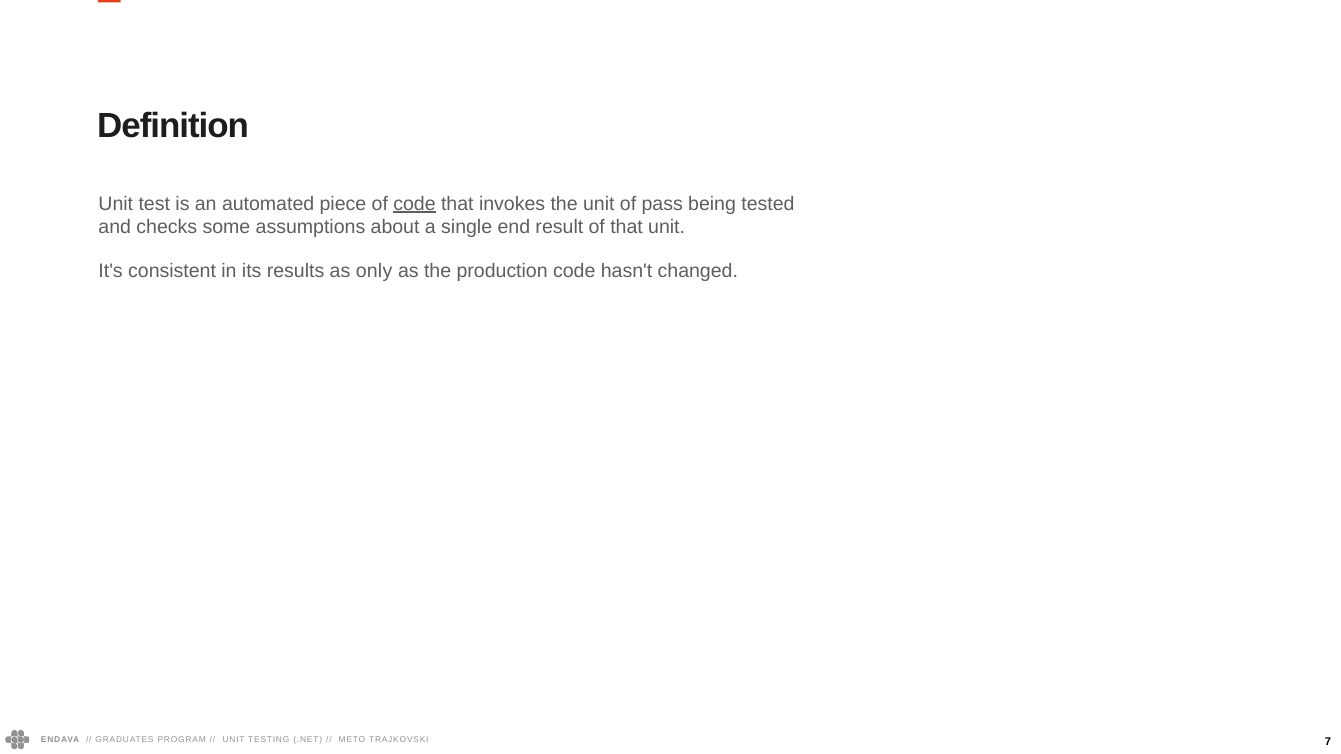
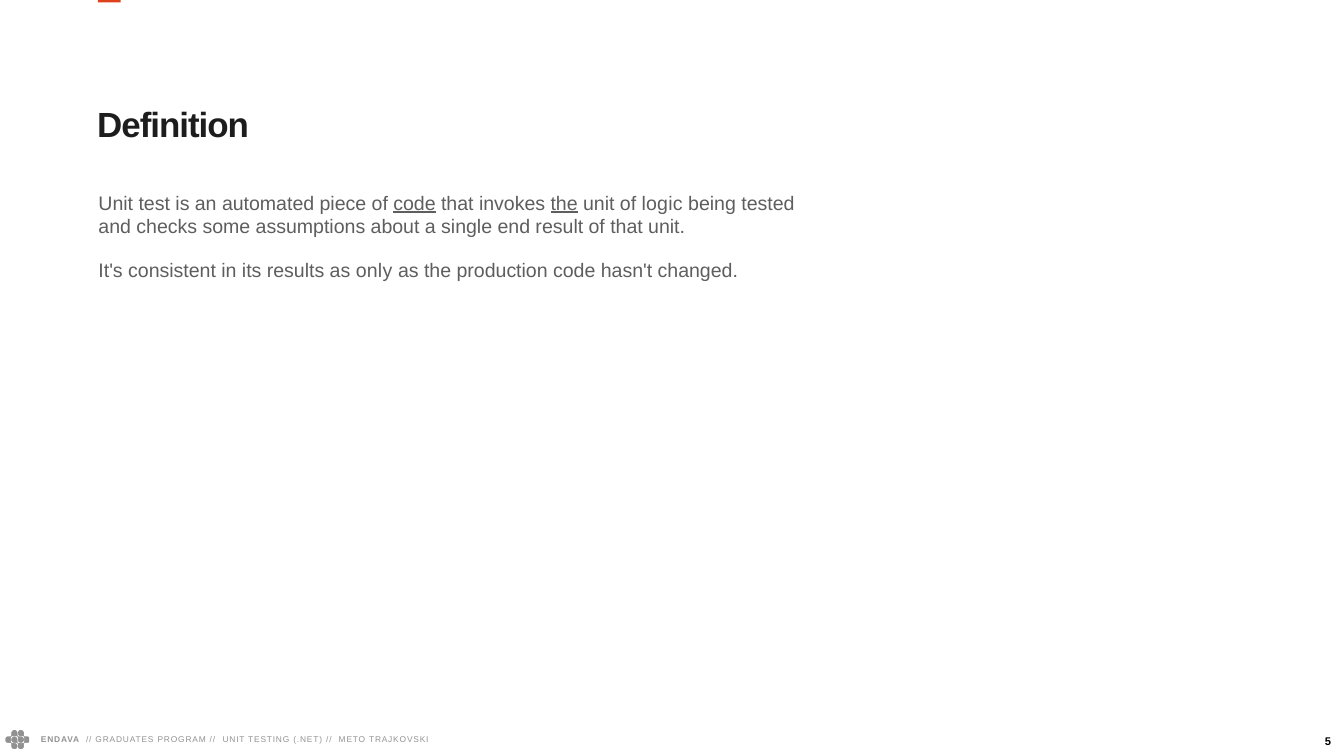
the at (564, 204) underline: none -> present
pass: pass -> logic
7: 7 -> 5
